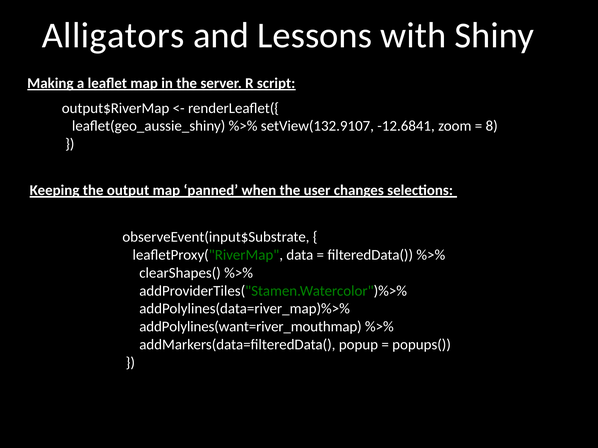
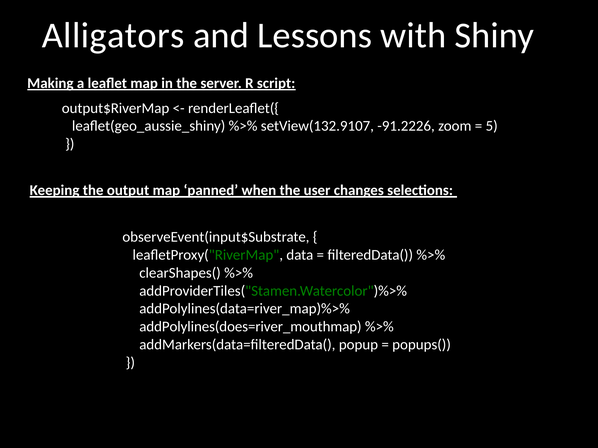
-12.6841: -12.6841 -> -91.2226
8: 8 -> 5
addPolylines(want=river_mouthmap: addPolylines(want=river_mouthmap -> addPolylines(does=river_mouthmap
